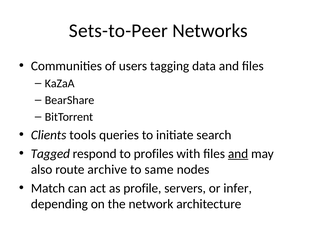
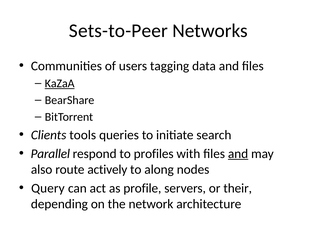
KaZaA underline: none -> present
Tagged: Tagged -> Parallel
archive: archive -> actively
same: same -> along
Match: Match -> Query
infer: infer -> their
